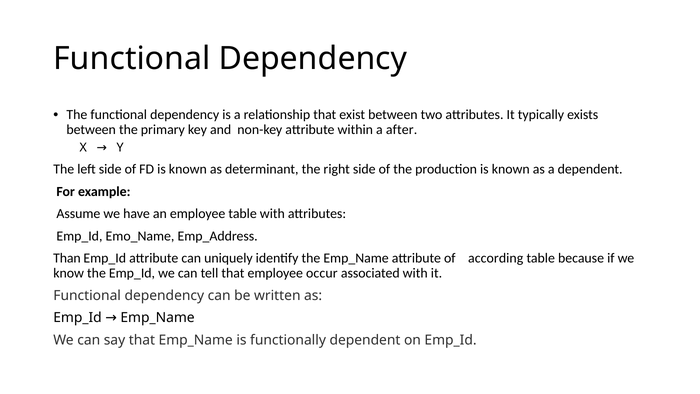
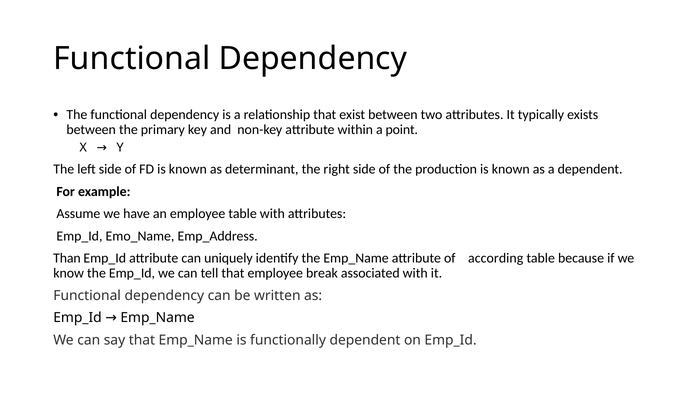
after: after -> point
occur: occur -> break
